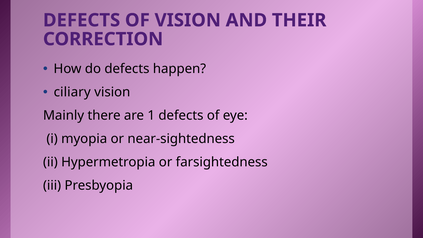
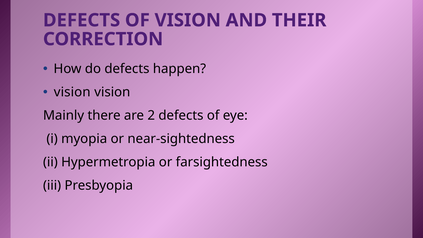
ciliary at (72, 92): ciliary -> vision
1: 1 -> 2
